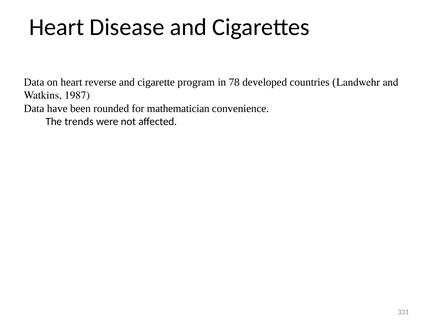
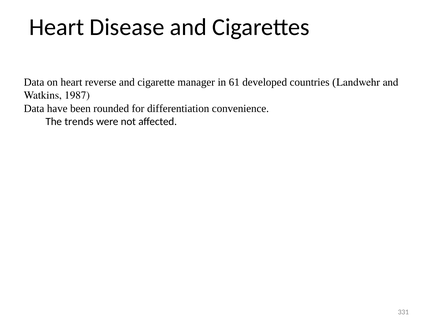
program: program -> manager
78: 78 -> 61
mathematician: mathematician -> differentiation
